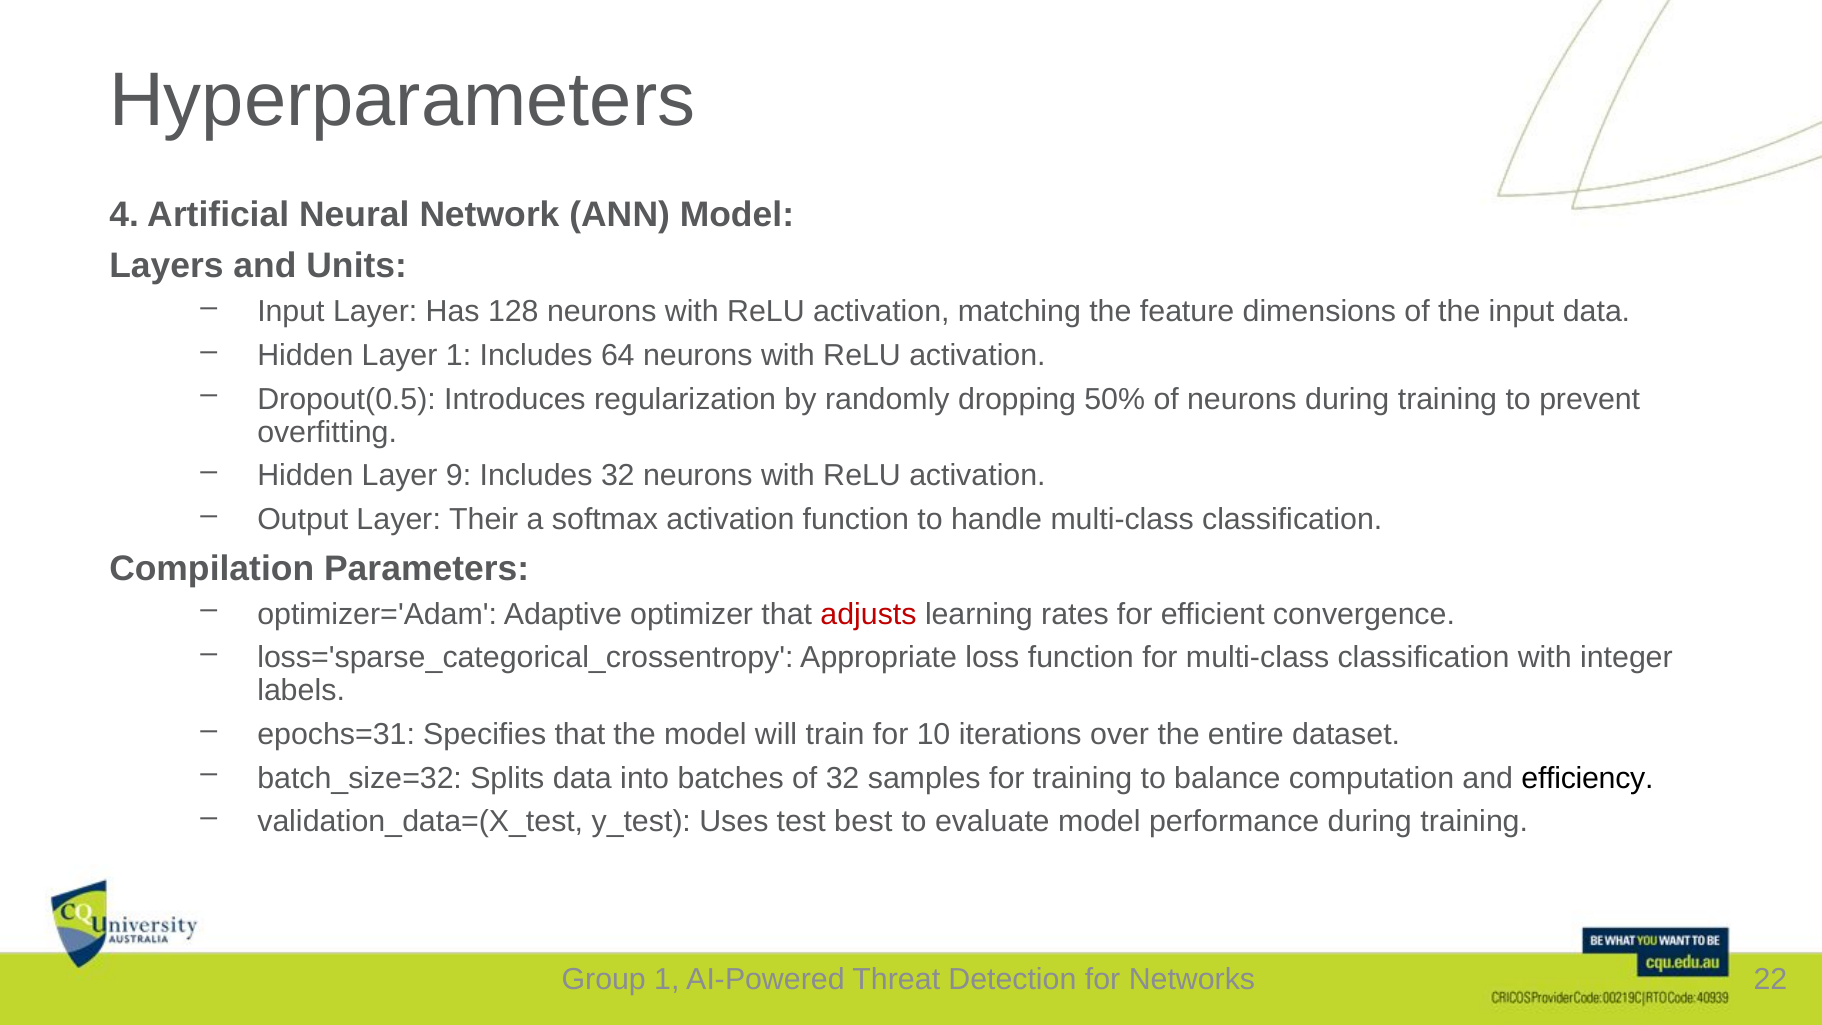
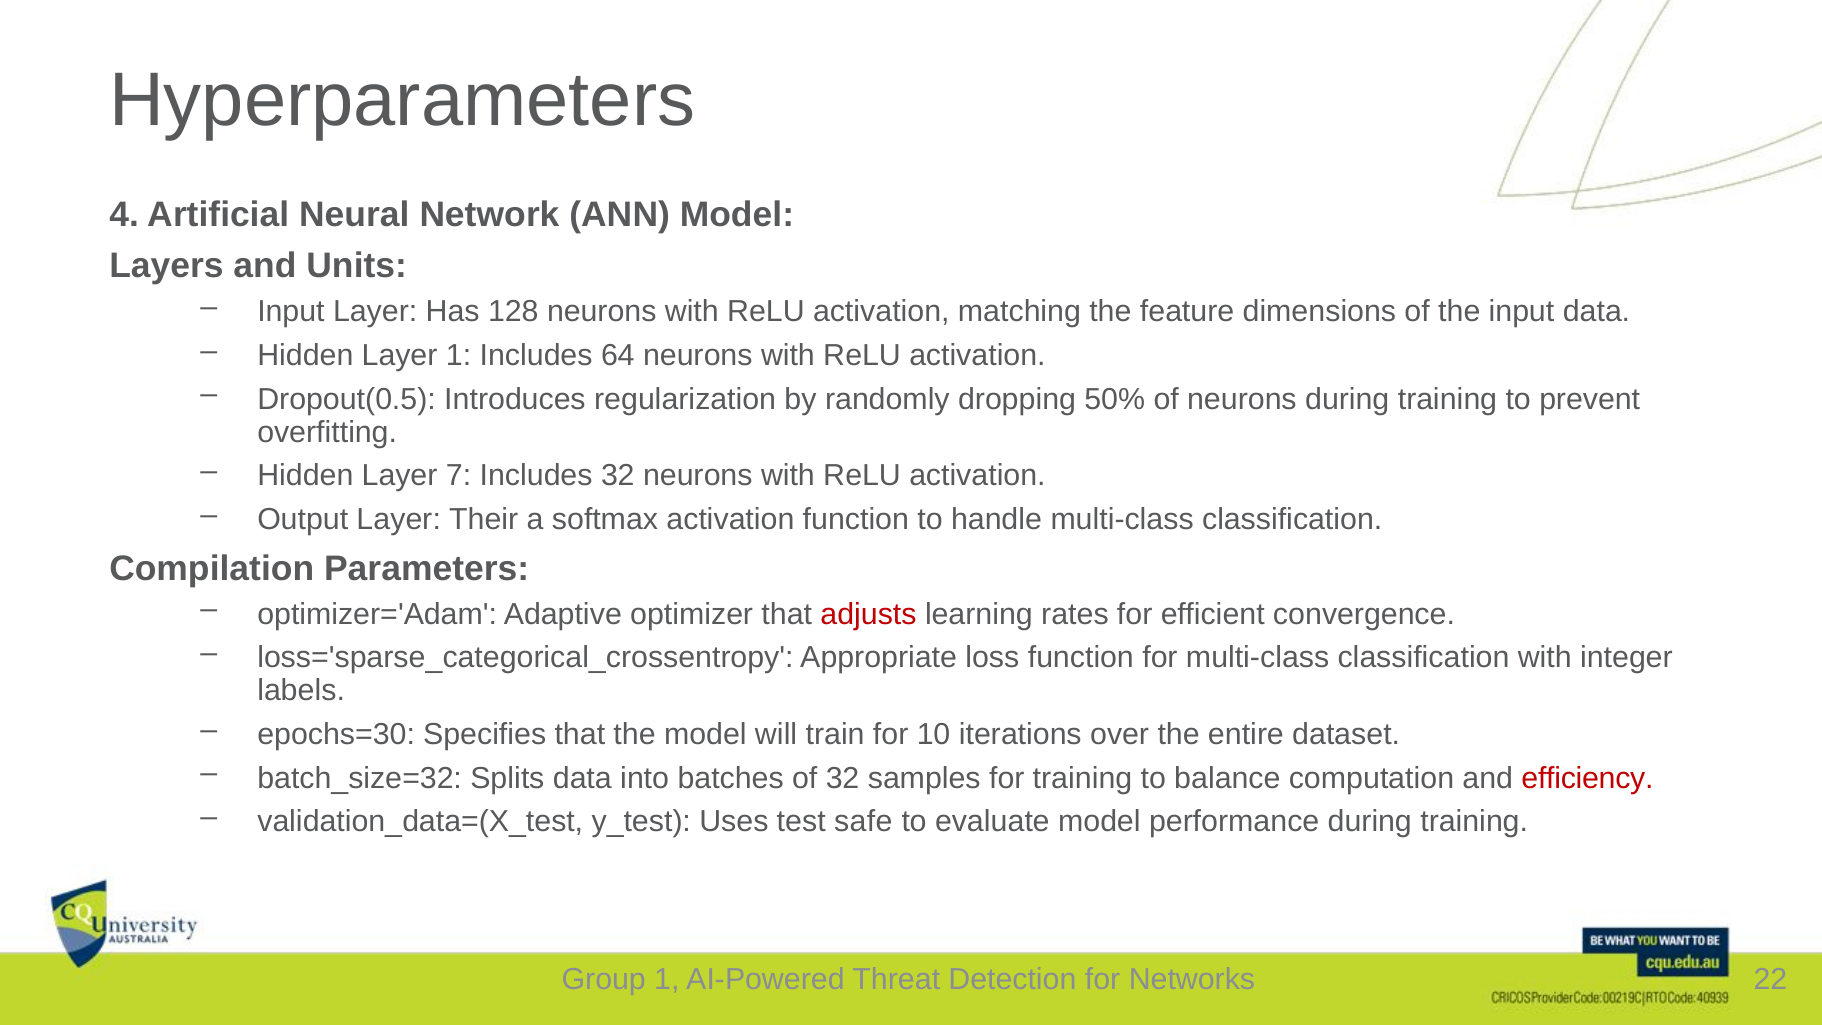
9: 9 -> 7
epochs=31: epochs=31 -> epochs=30
efficiency colour: black -> red
best: best -> safe
